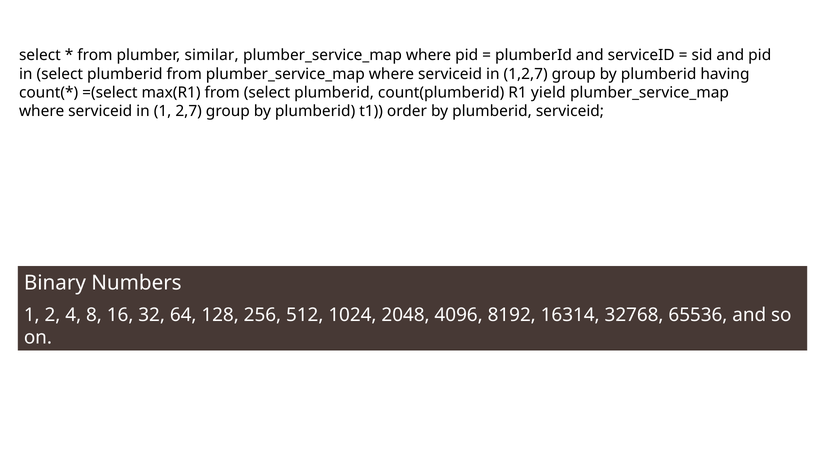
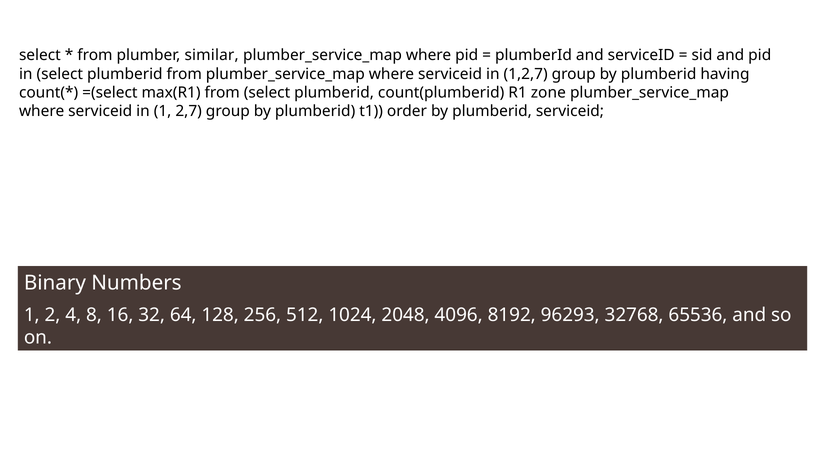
yield: yield -> zone
16314: 16314 -> 96293
